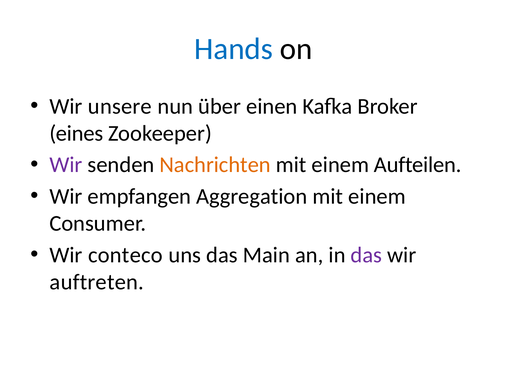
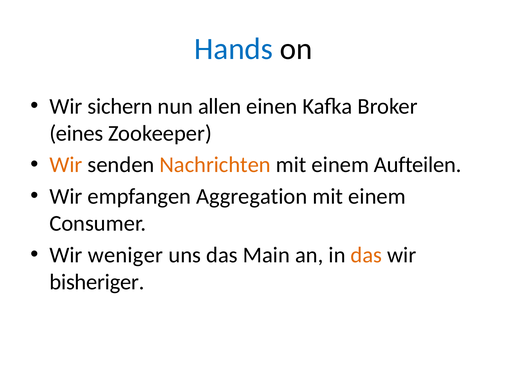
unsere: unsere -> sichern
über: über -> allen
Wir at (66, 165) colour: purple -> orange
conteco: conteco -> weniger
das at (366, 255) colour: purple -> orange
auftreten: auftreten -> bisheriger
